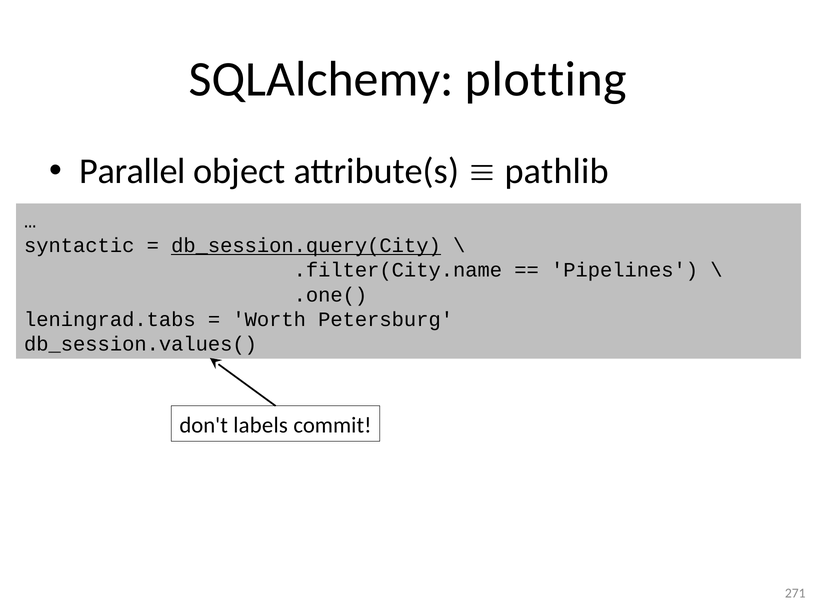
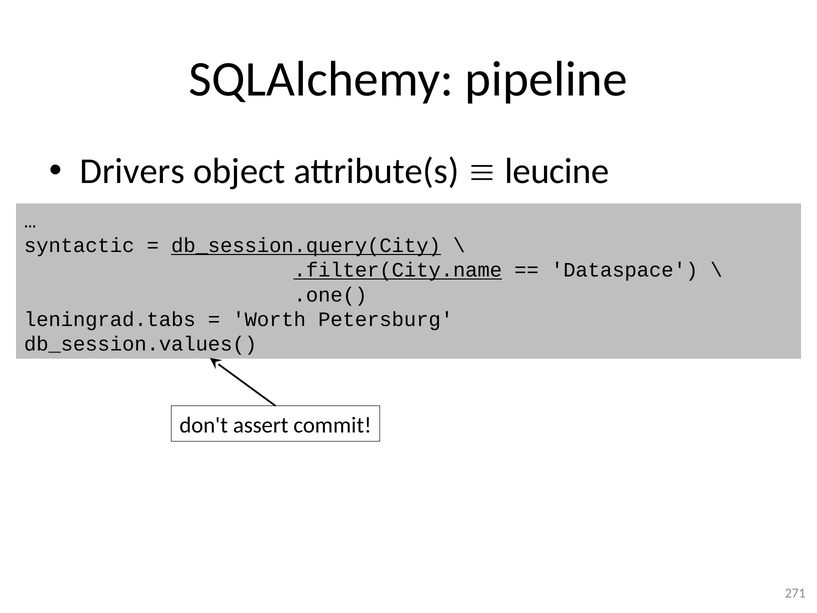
plotting: plotting -> pipeline
Parallel: Parallel -> Drivers
pathlib: pathlib -> leucine
.filter(City.name underline: none -> present
Pipelines: Pipelines -> Dataspace
labels: labels -> assert
